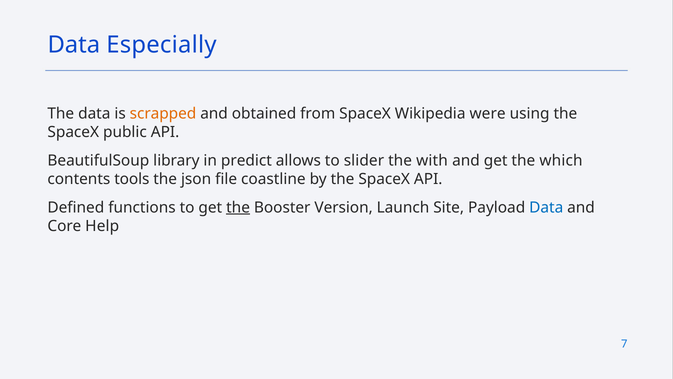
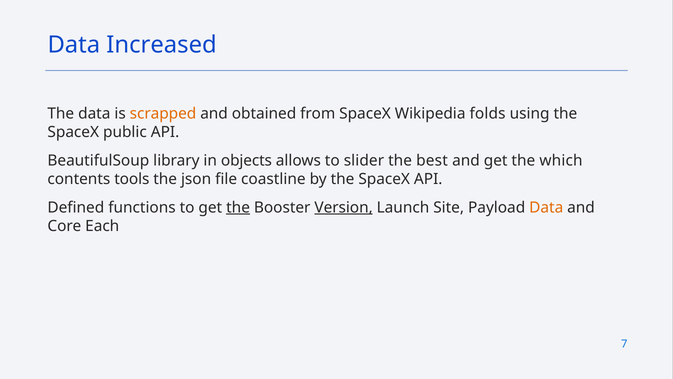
Especially: Especially -> Increased
were: were -> folds
predict: predict -> objects
with: with -> best
Version underline: none -> present
Data at (546, 207) colour: blue -> orange
Help: Help -> Each
